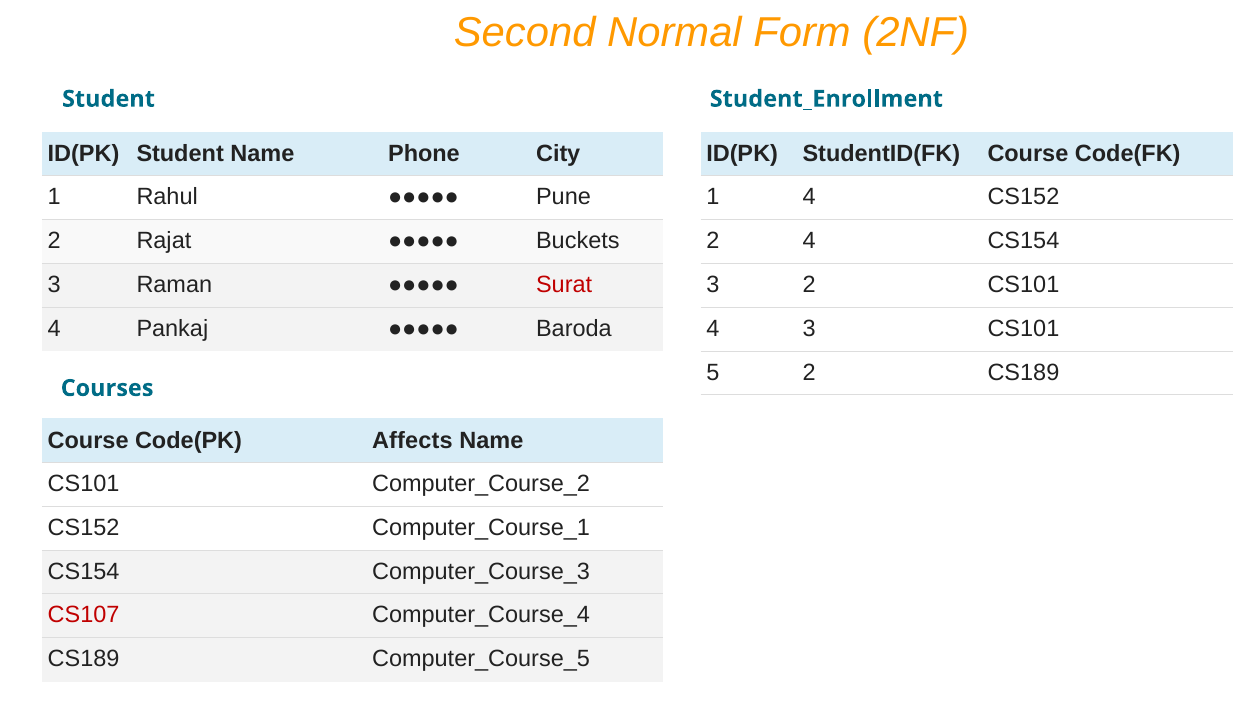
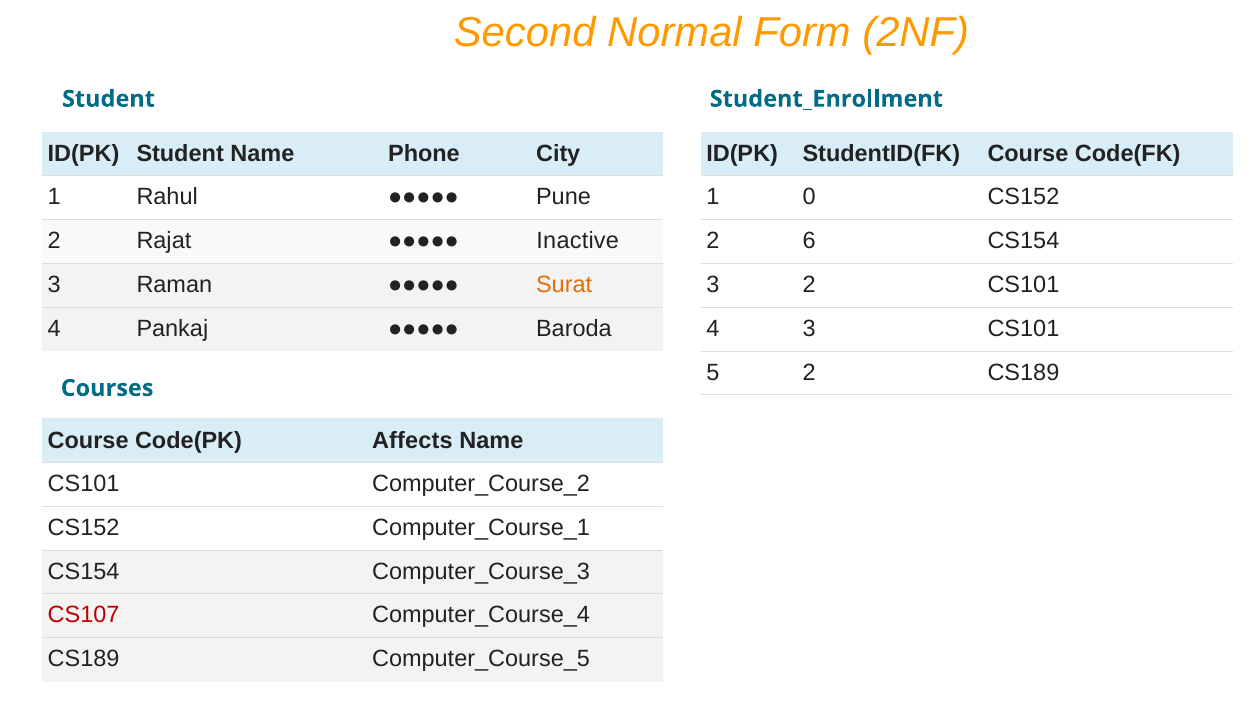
1 4: 4 -> 0
Buckets: Buckets -> Inactive
2 4: 4 -> 6
Surat colour: red -> orange
